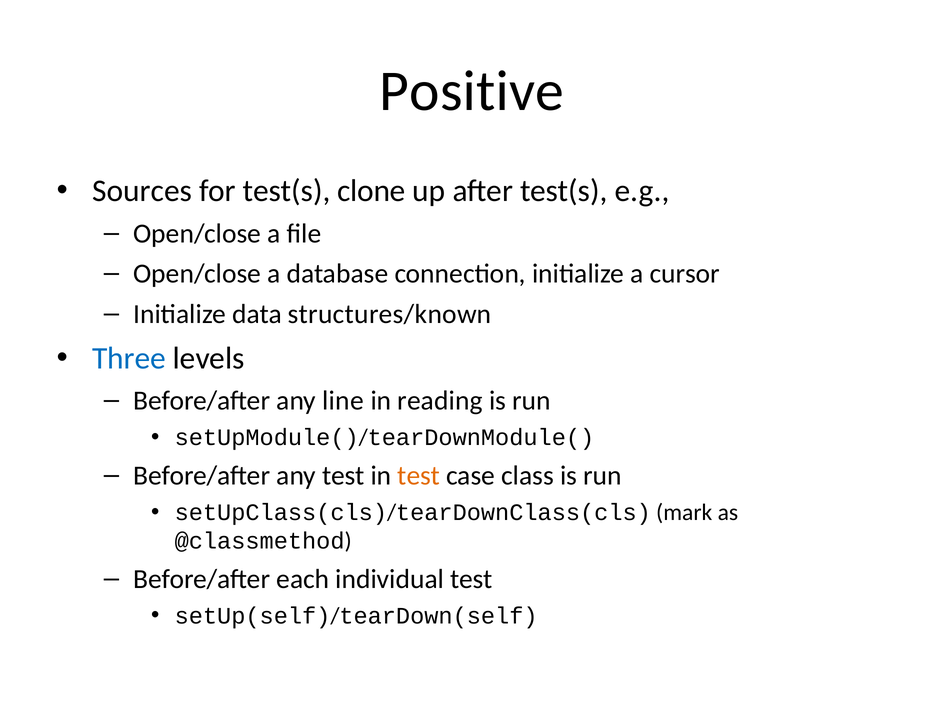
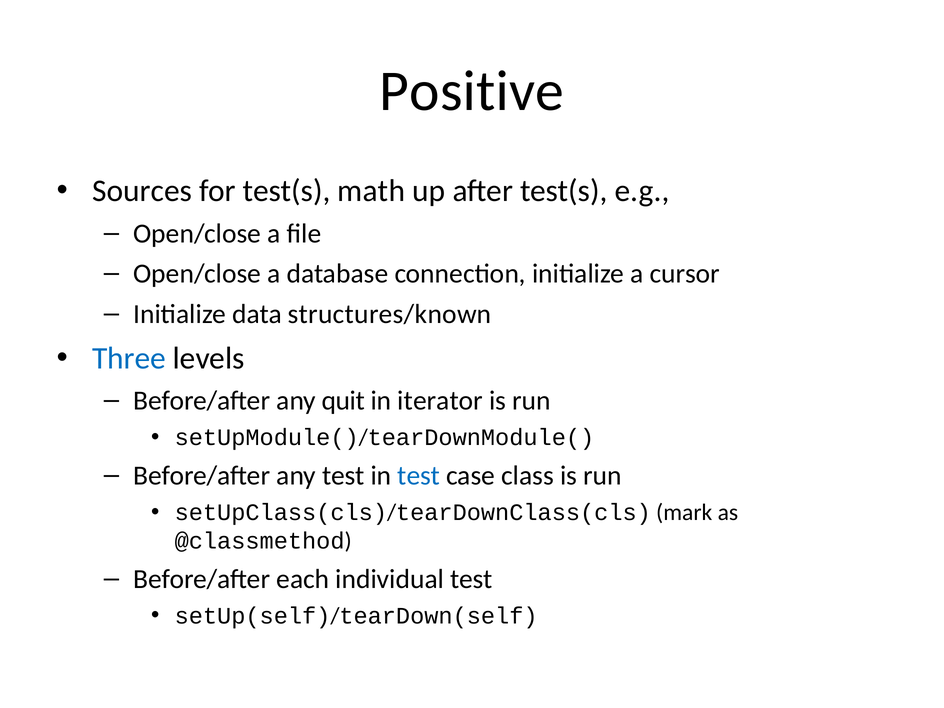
clone: clone -> math
line: line -> quit
reading: reading -> iterator
test at (419, 476) colour: orange -> blue
